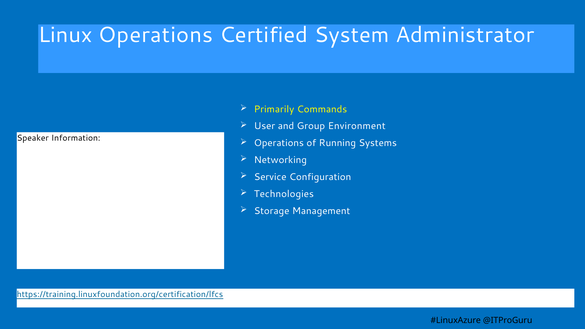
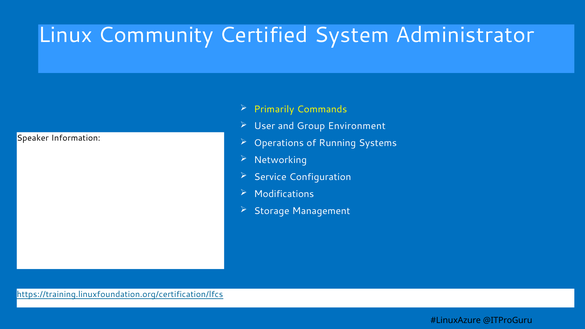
Linux Operations: Operations -> Community
Technologies: Technologies -> Modifications
